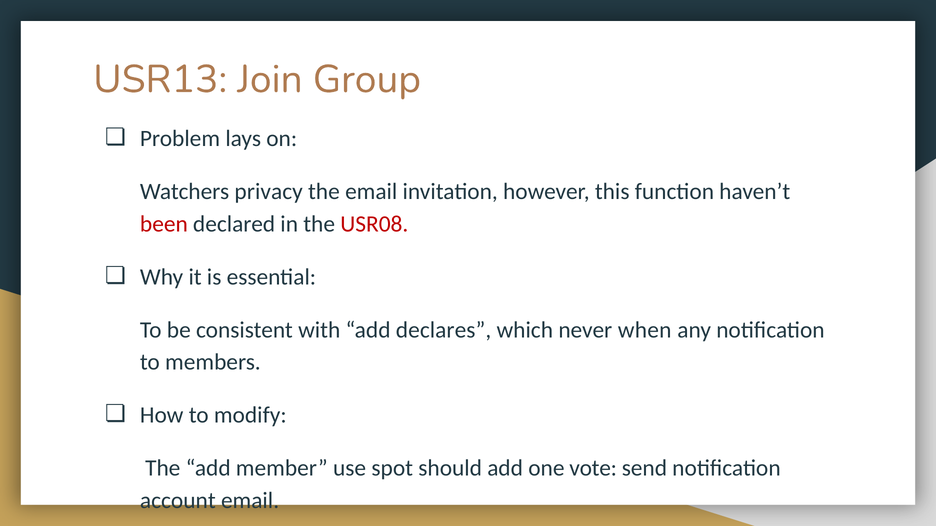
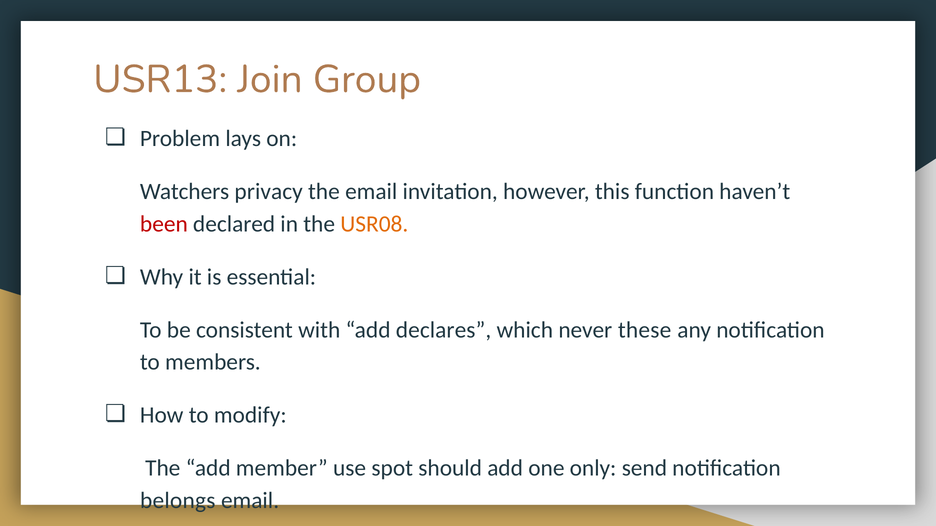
USR08 colour: red -> orange
when: when -> these
vote: vote -> only
account: account -> belongs
